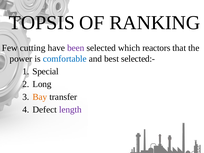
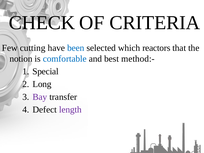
TOPSIS: TOPSIS -> CHECK
RANKING: RANKING -> CRITERIA
been colour: purple -> blue
power: power -> notion
selected:-: selected:- -> method:-
Bay colour: orange -> purple
